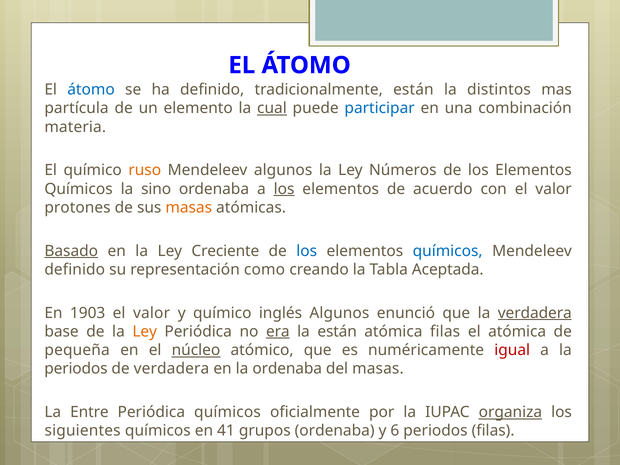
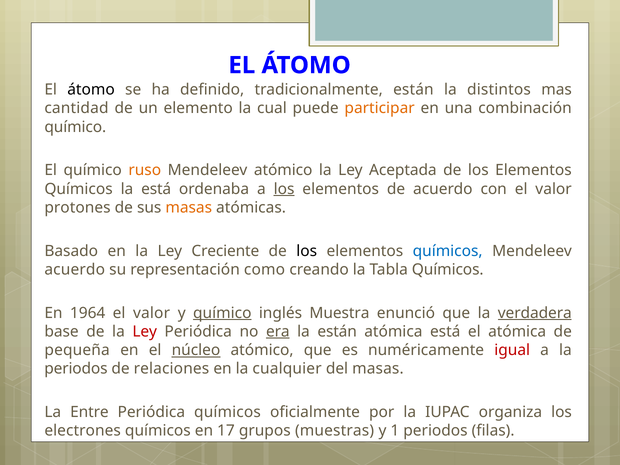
átomo at (91, 90) colour: blue -> black
partícula: partícula -> cantidad
cual underline: present -> none
participar colour: blue -> orange
materia at (75, 127): materia -> químico
Mendeleev algunos: algunos -> atómico
Números: Números -> Aceptada
la sino: sino -> está
Basado underline: present -> none
los at (307, 251) colour: blue -> black
definido at (75, 270): definido -> acuerdo
Tabla Aceptada: Aceptada -> Químicos
1903: 1903 -> 1964
químico at (222, 313) underline: none -> present
inglés Algunos: Algunos -> Muestra
Ley at (145, 332) colour: orange -> red
atómica filas: filas -> está
de verdadera: verdadera -> relaciones
la ordenaba: ordenaba -> cualquier
organiza underline: present -> none
siguientes: siguientes -> electrones
41: 41 -> 17
grupos ordenaba: ordenaba -> muestras
6: 6 -> 1
